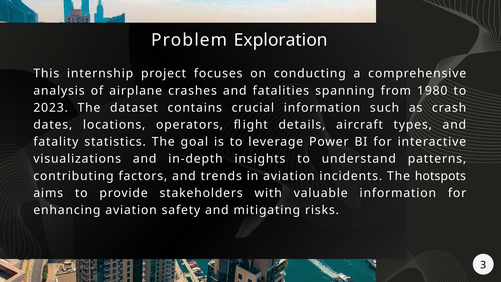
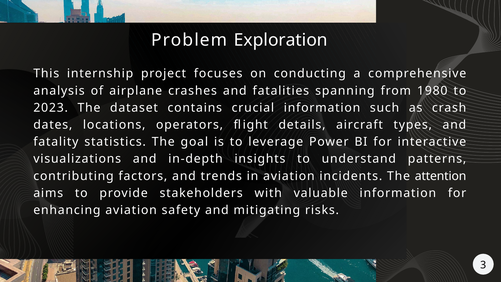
hotspots: hotspots -> attention
